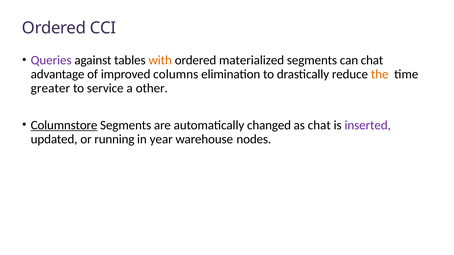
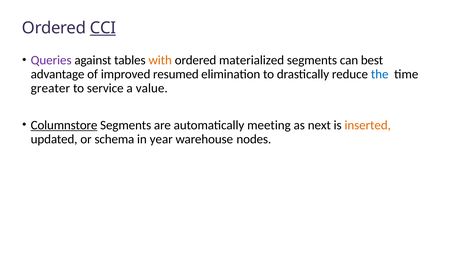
CCI underline: none -> present
can chat: chat -> best
columns: columns -> resumed
the colour: orange -> blue
other: other -> value
changed: changed -> meeting
as chat: chat -> next
inserted colour: purple -> orange
running: running -> schema
